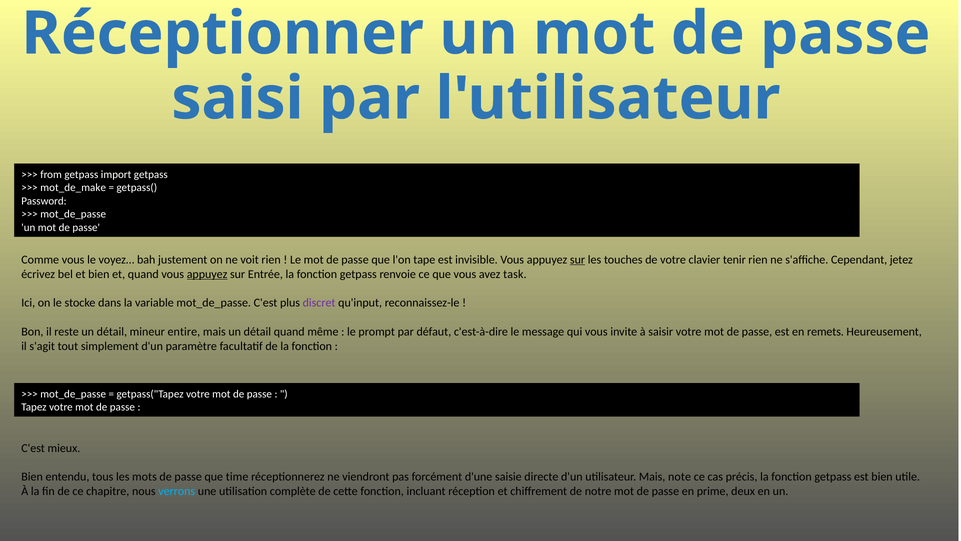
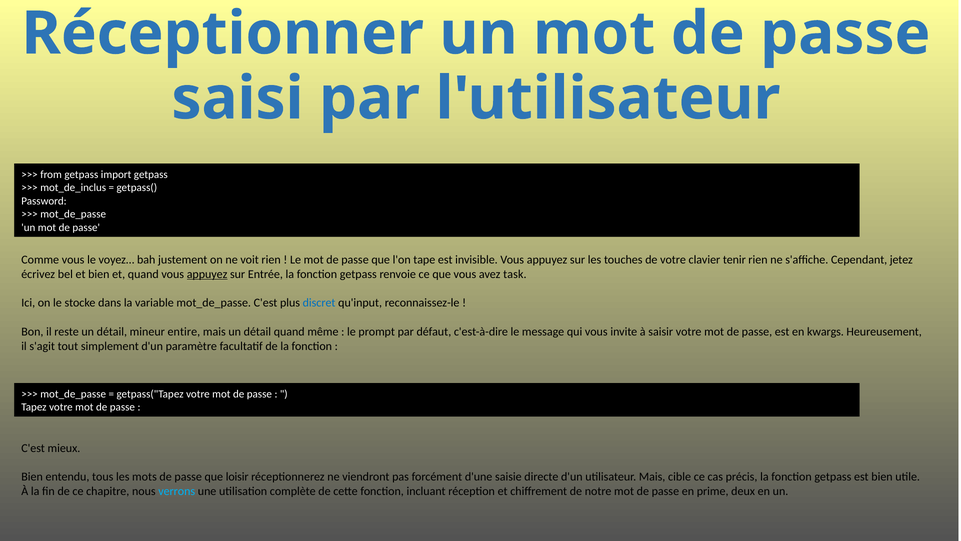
mot_de_make: mot_de_make -> mot_de_inclus
sur at (578, 259) underline: present -> none
discret colour: purple -> blue
remets: remets -> kwargs
time: time -> loisir
note: note -> cible
